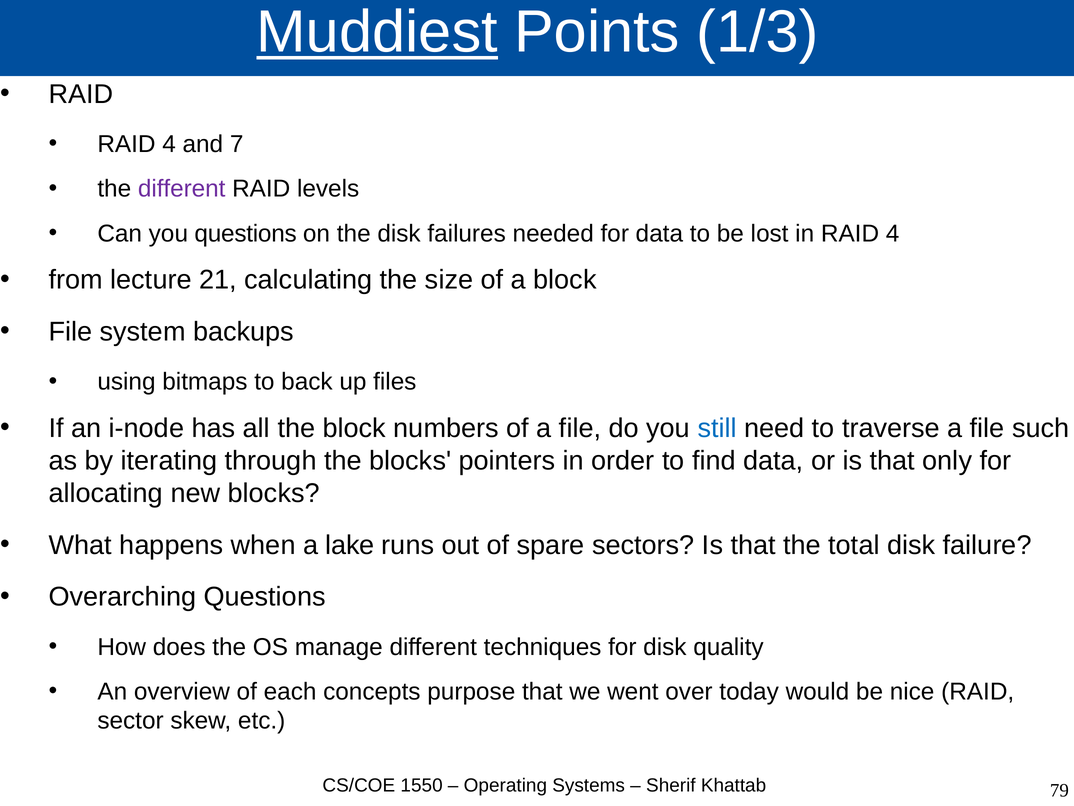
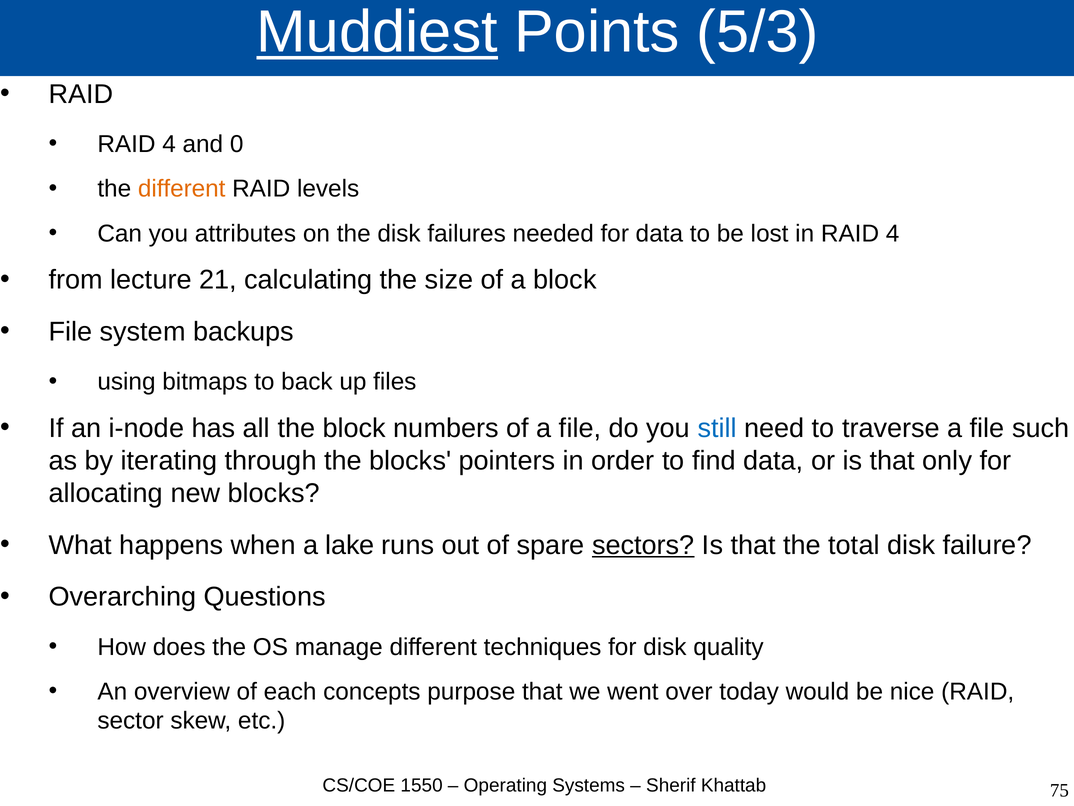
1/3: 1/3 -> 5/3
7: 7 -> 0
different at (182, 189) colour: purple -> orange
you questions: questions -> attributes
sectors underline: none -> present
79: 79 -> 75
